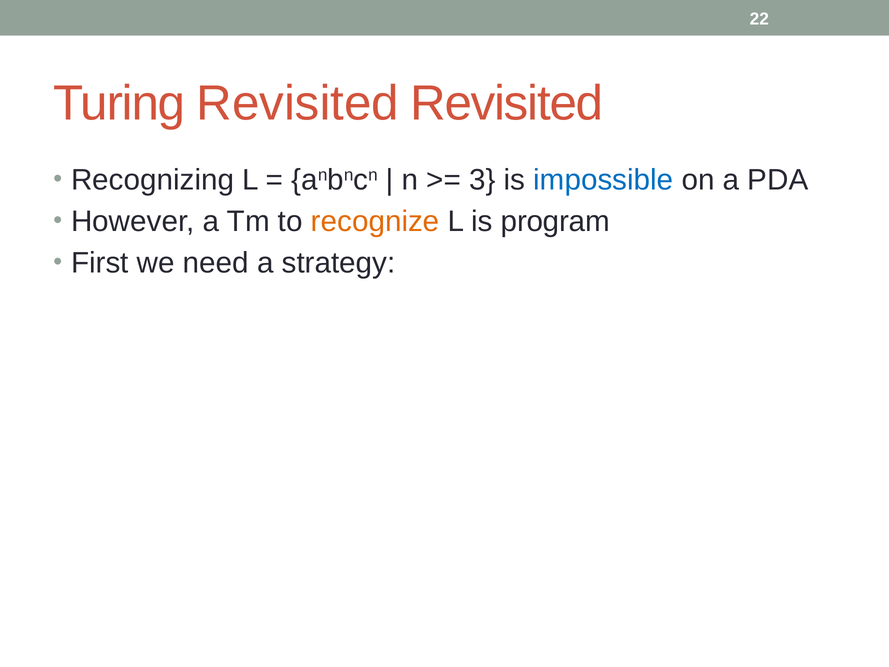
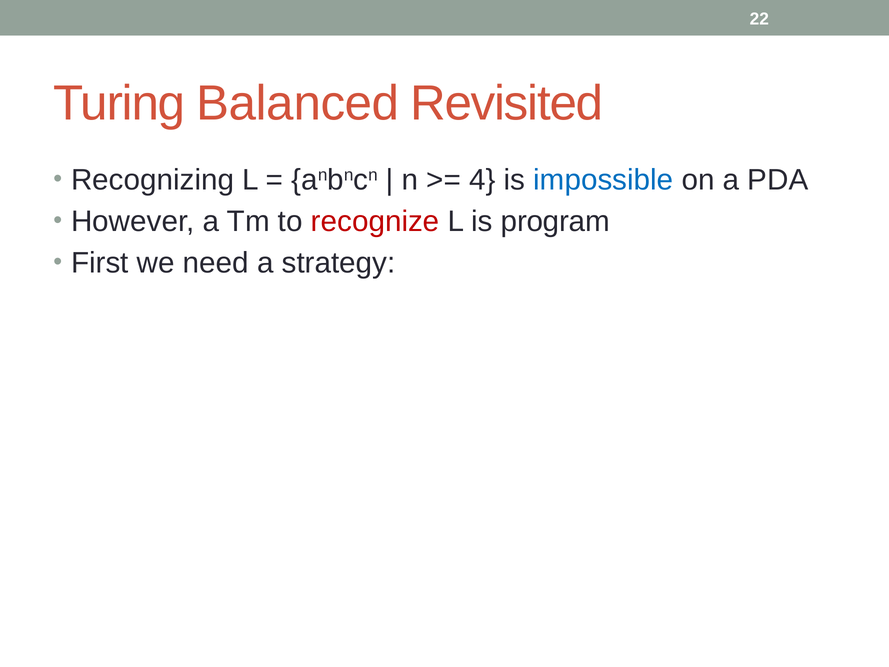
Turing Revisited: Revisited -> Balanced
3: 3 -> 4
recognize colour: orange -> red
